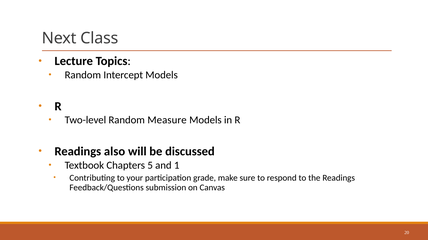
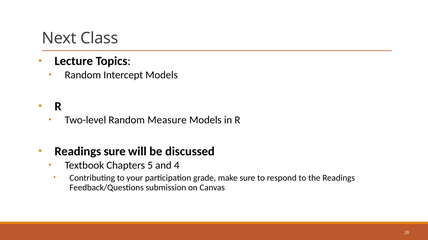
Readings also: also -> sure
1: 1 -> 4
